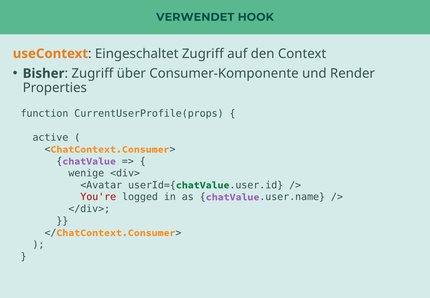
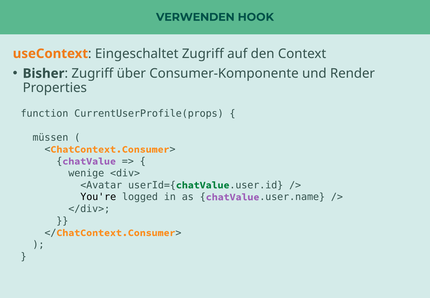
VERWENDET: VERWENDET -> VERWENDEN
active: active -> müssen
You're colour: red -> black
